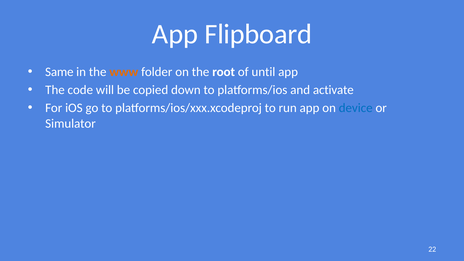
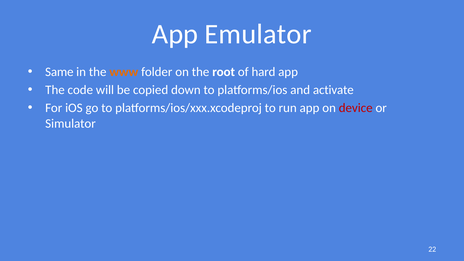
Flipboard: Flipboard -> Emulator
until: until -> hard
device colour: blue -> red
